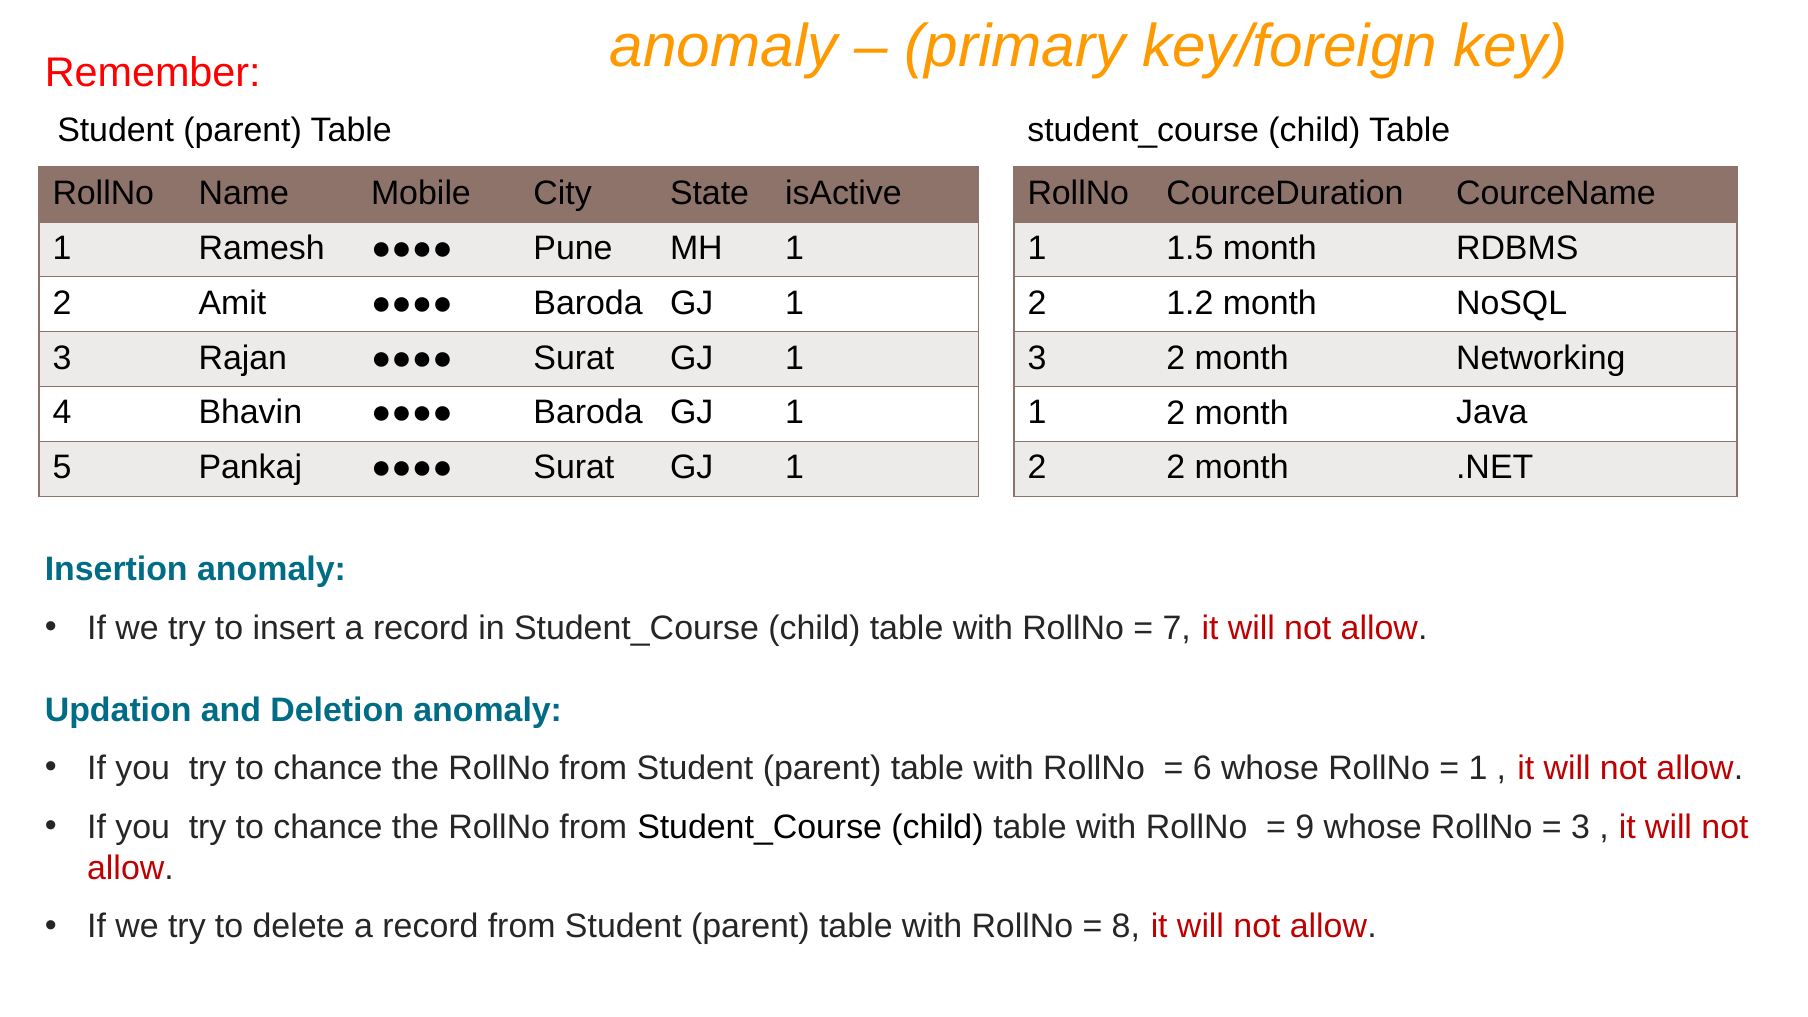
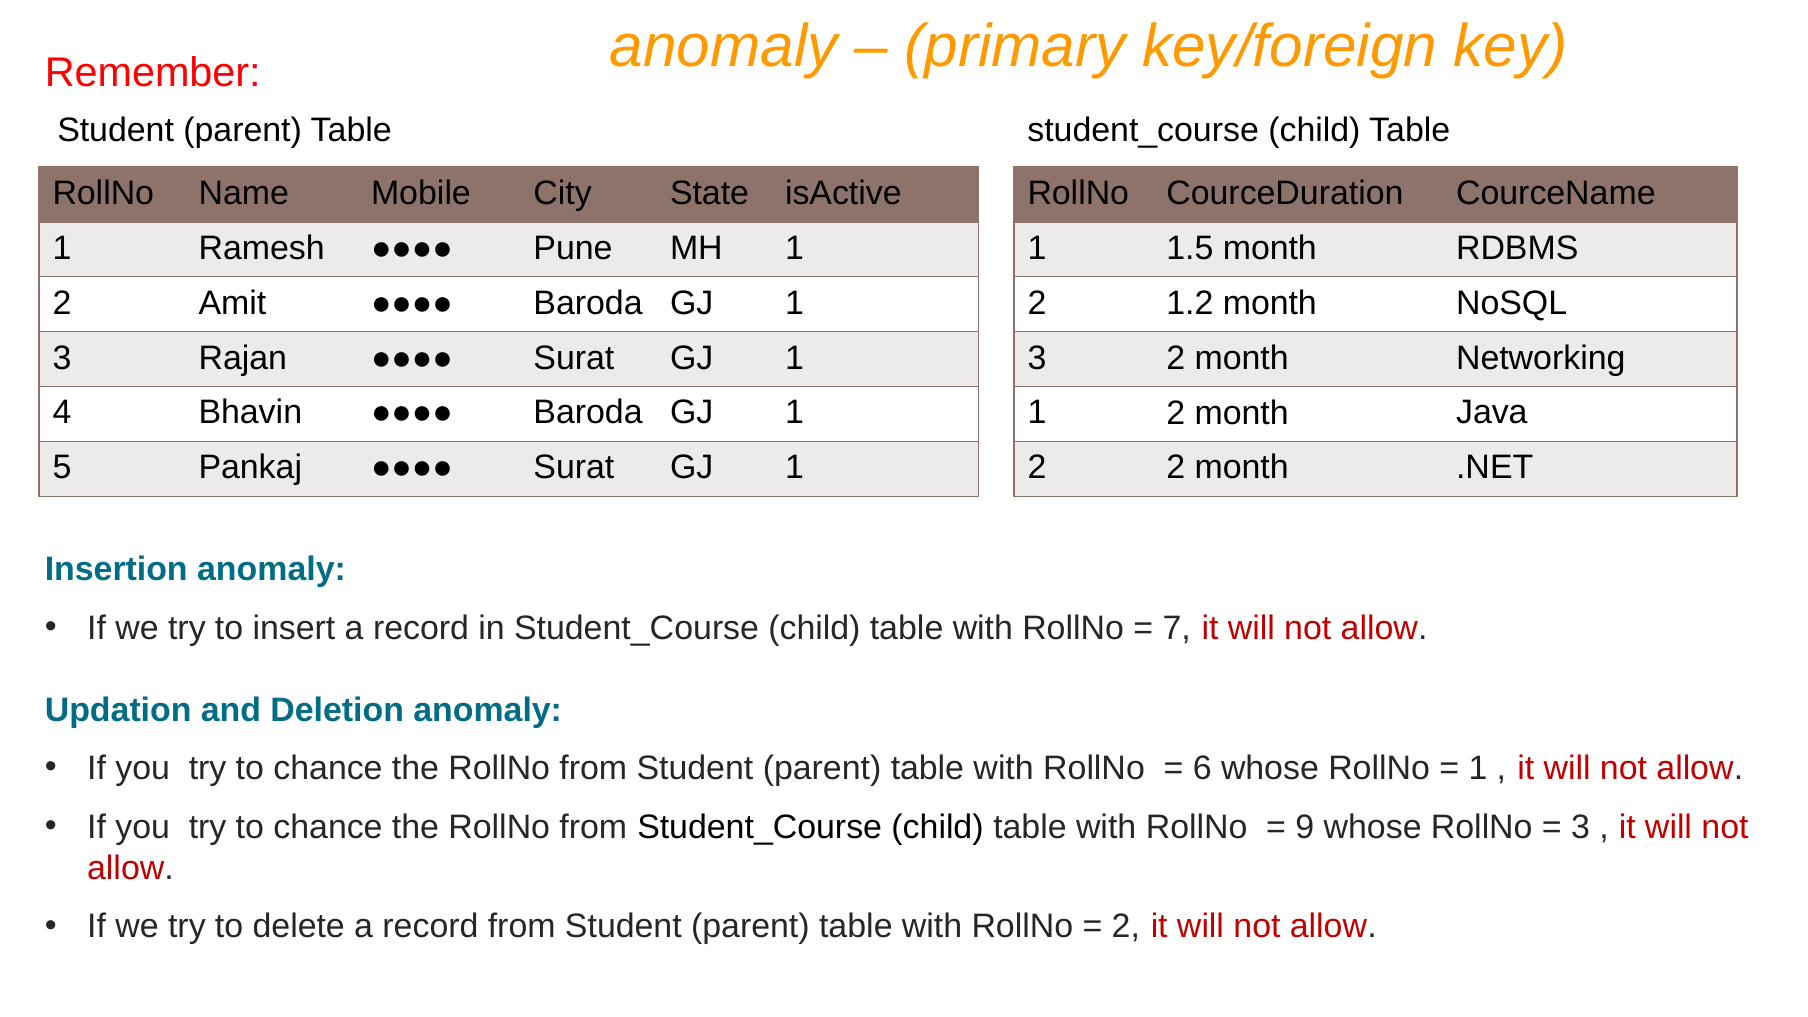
8 at (1126, 927): 8 -> 2
